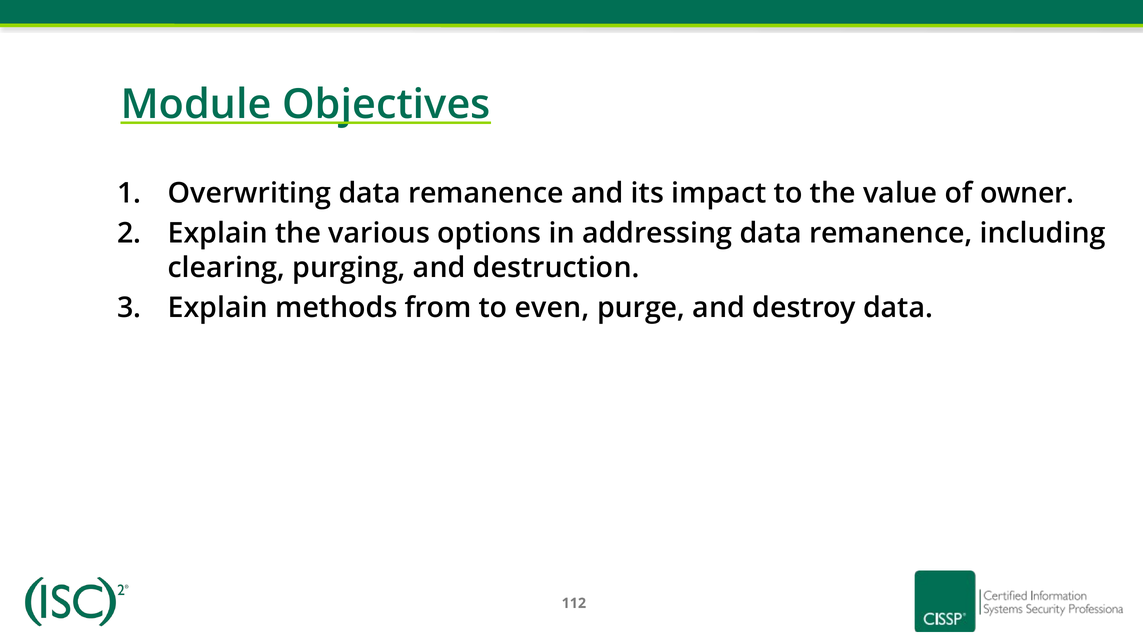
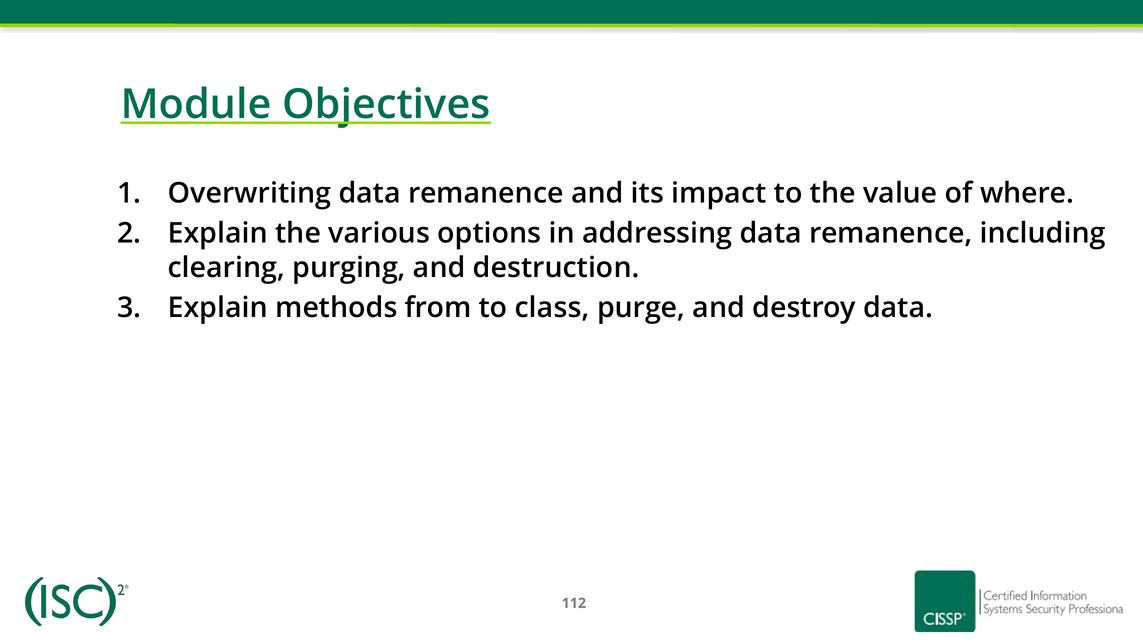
owner: owner -> where
even: even -> class
